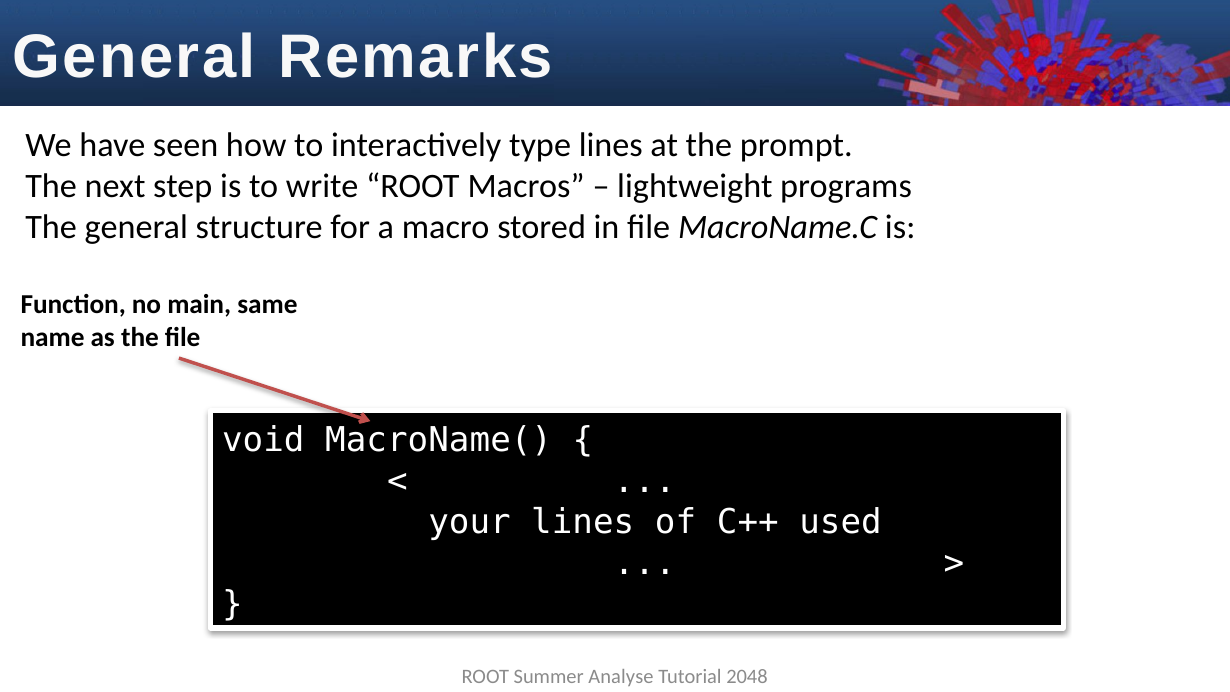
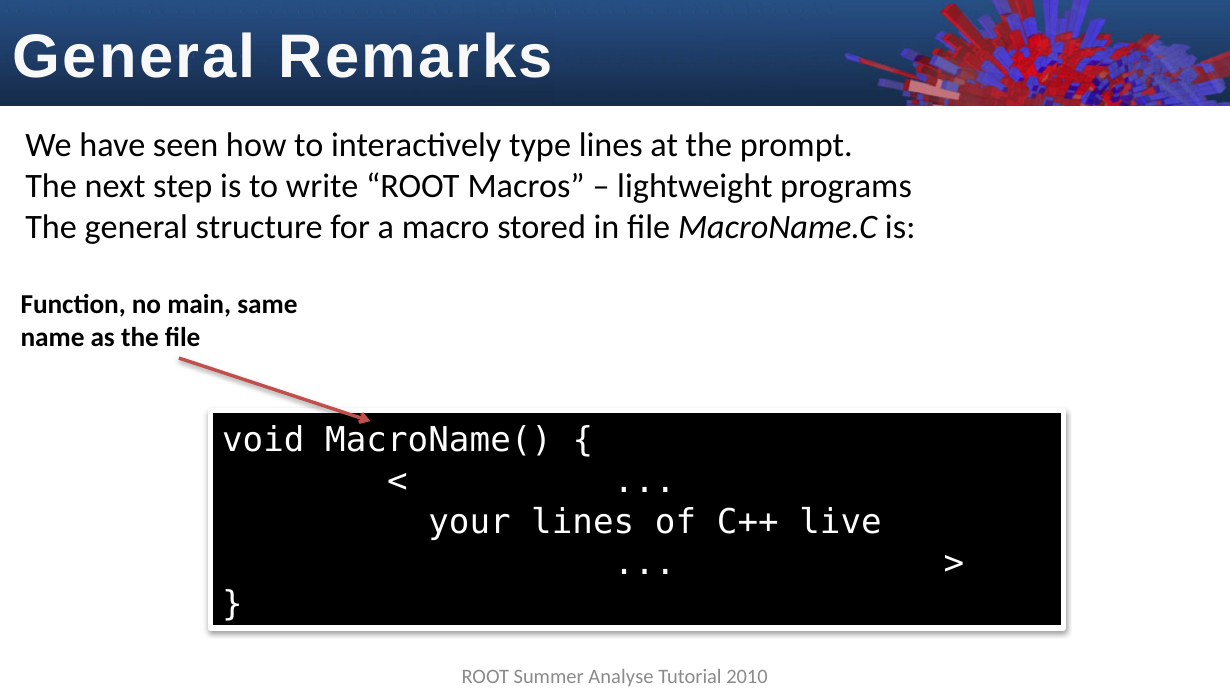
used: used -> live
2048: 2048 -> 2010
